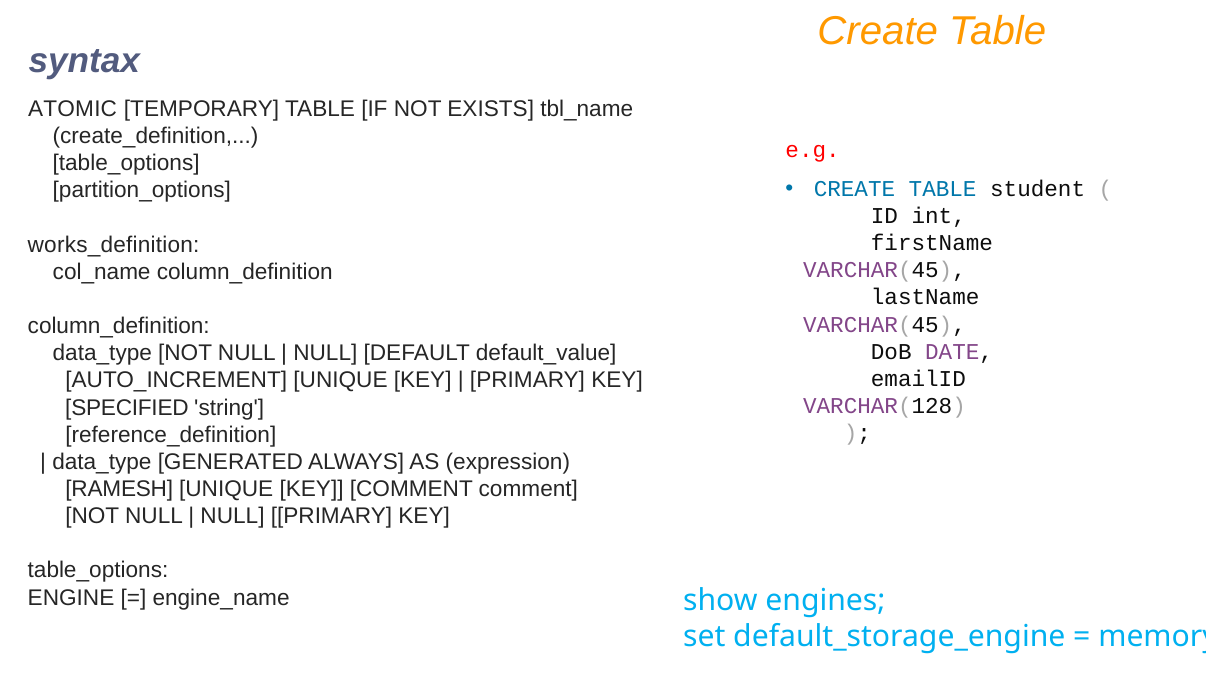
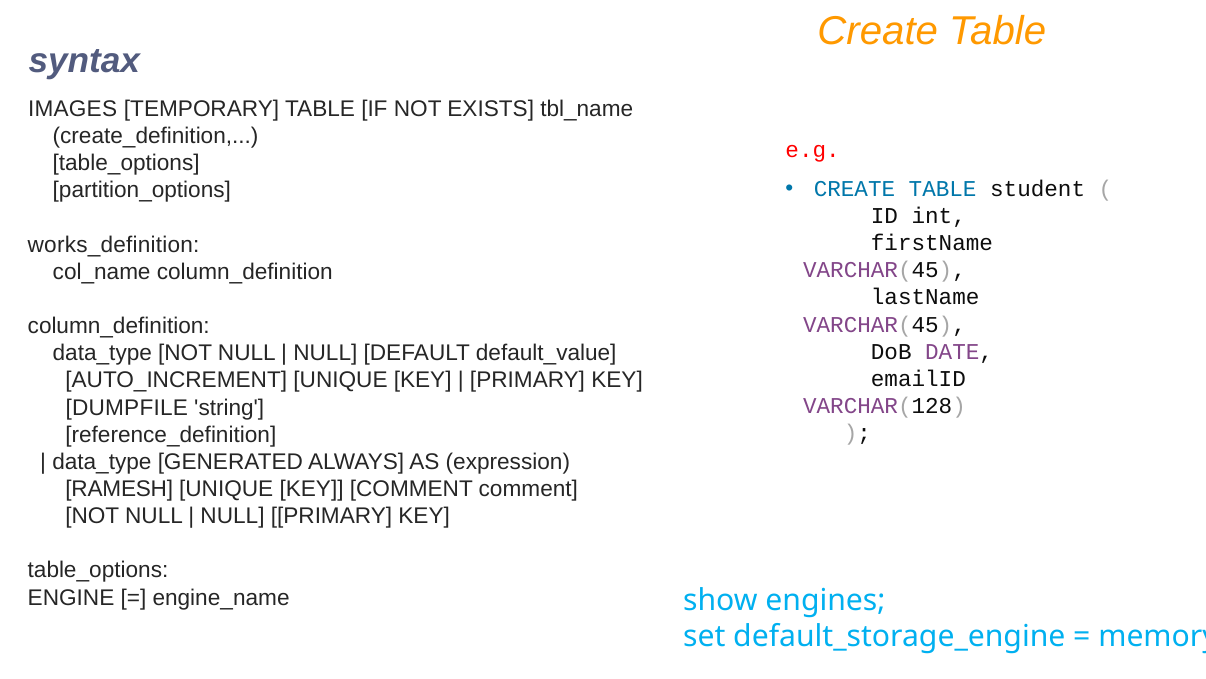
ATOMIC: ATOMIC -> IMAGES
SPECIFIED: SPECIFIED -> DUMPFILE
